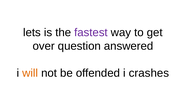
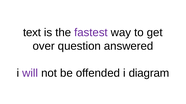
lets: lets -> text
will colour: orange -> purple
crashes: crashes -> diagram
